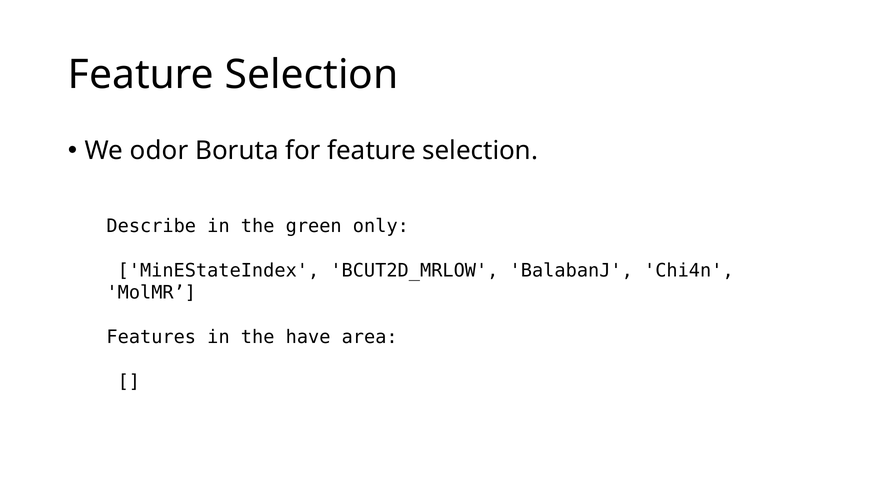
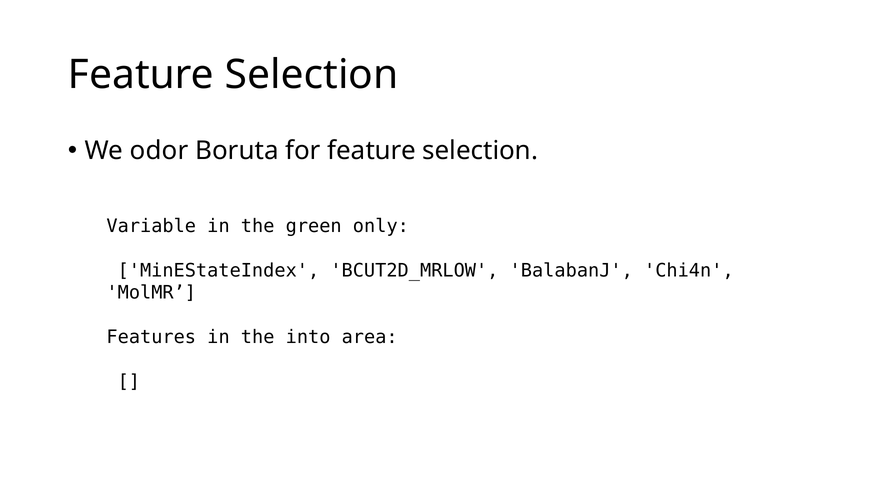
Describe: Describe -> Variable
have: have -> into
